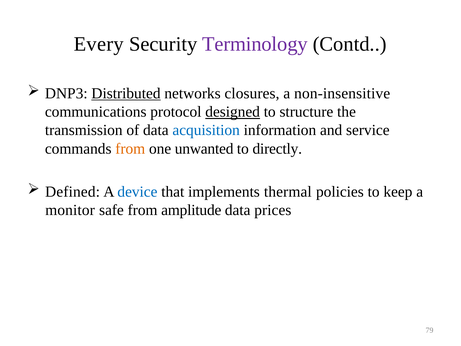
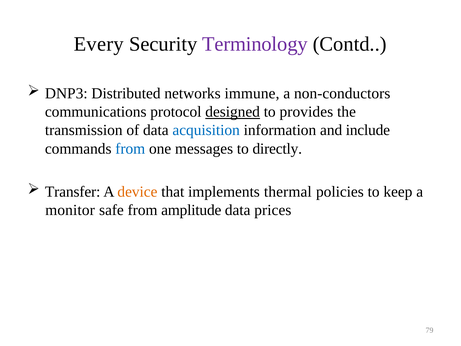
Distributed underline: present -> none
closures: closures -> immune
non-insensitive: non-insensitive -> non-conductors
structure: structure -> provides
service: service -> include
from at (130, 149) colour: orange -> blue
unwanted: unwanted -> messages
Defined: Defined -> Transfer
device colour: blue -> orange
